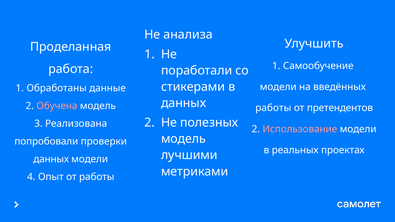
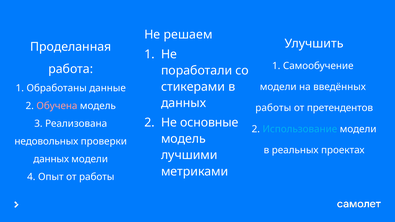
анализа: анализа -> решаем
полезных: полезных -> основные
Использование colour: pink -> light blue
попробовали: попробовали -> недовольных
